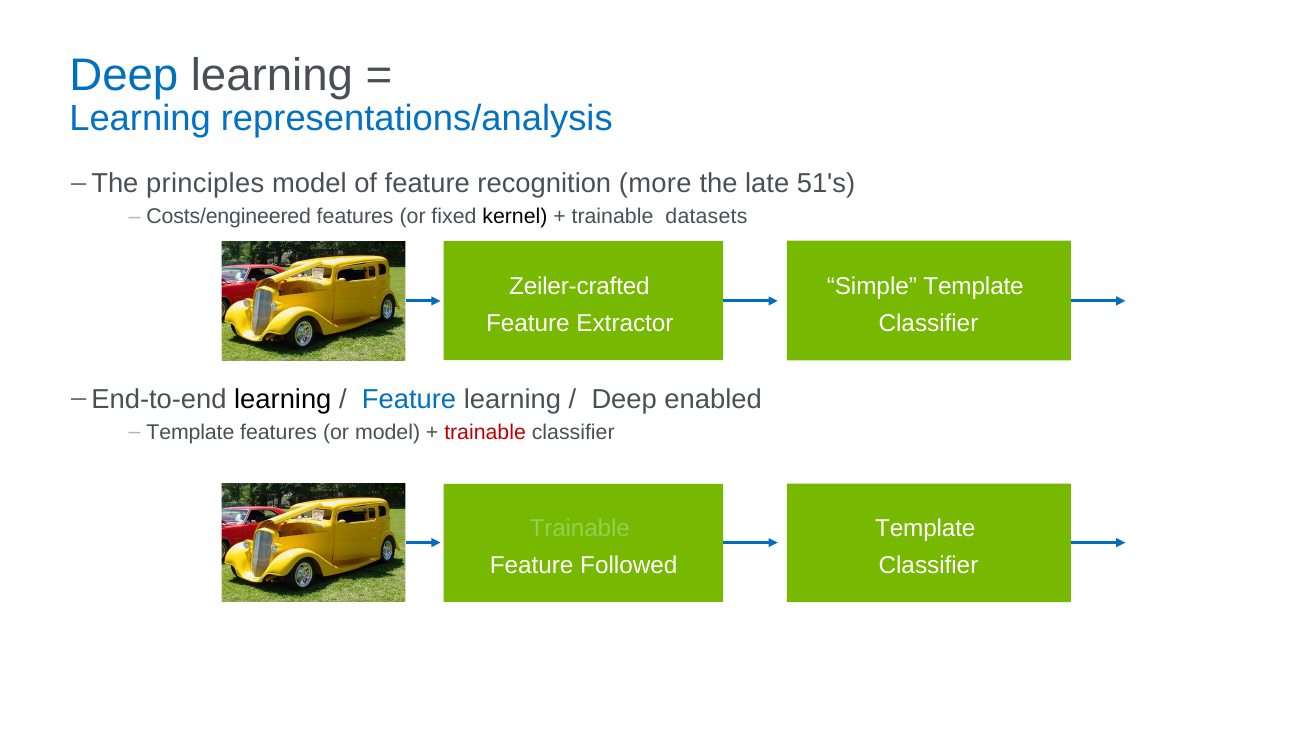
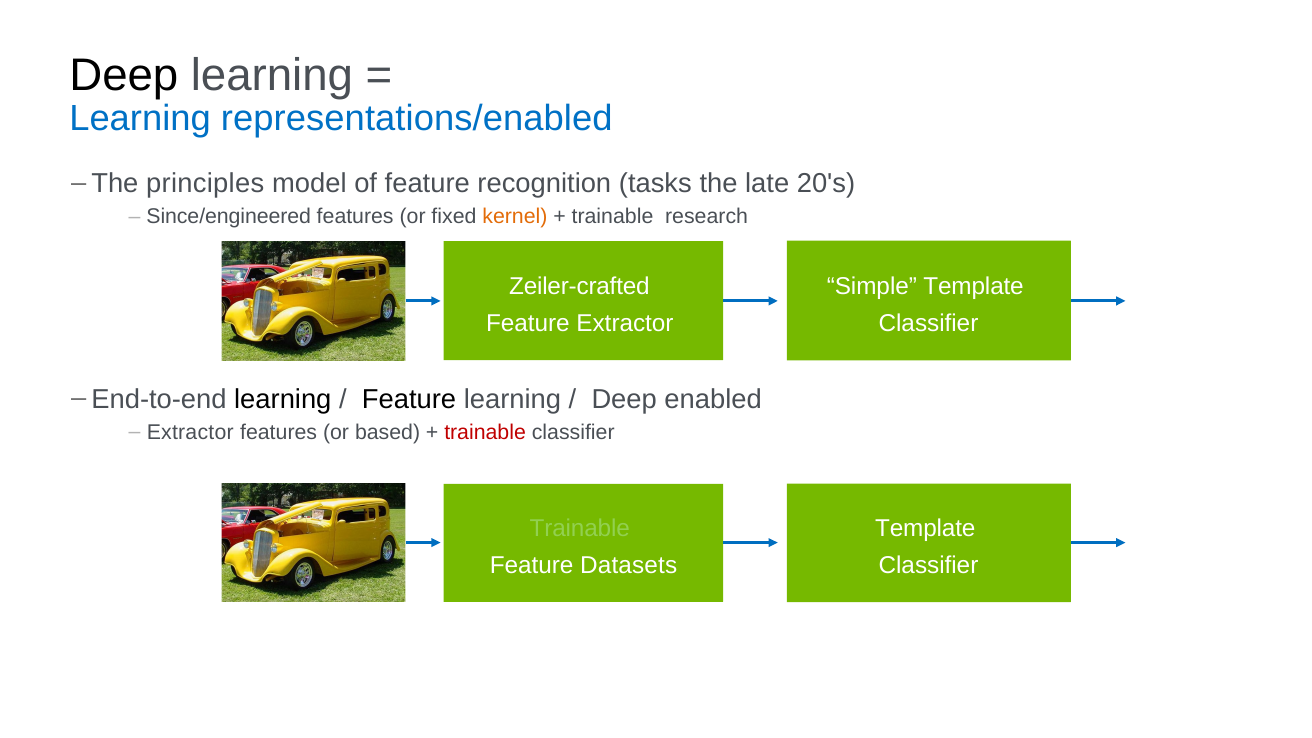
Deep at (124, 76) colour: blue -> black
representations/analysis: representations/analysis -> representations/enabled
more: more -> tasks
51's: 51's -> 20's
Costs/engineered: Costs/engineered -> Since/engineered
kernel colour: black -> orange
datasets: datasets -> research
Feature at (409, 399) colour: blue -> black
Template at (190, 432): Template -> Extractor
or model: model -> based
Followed: Followed -> Datasets
